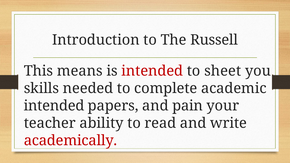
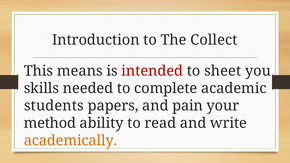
Russell: Russell -> Collect
intended at (54, 106): intended -> students
teacher: teacher -> method
academically colour: red -> orange
